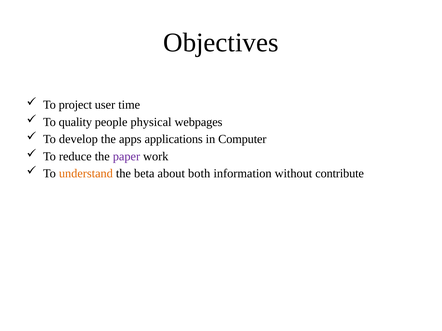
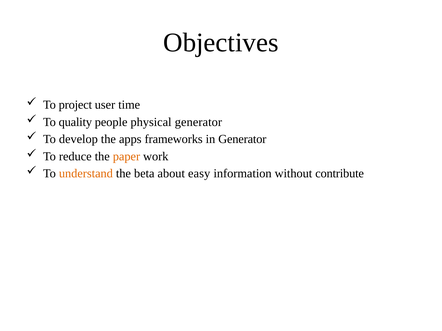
physical webpages: webpages -> generator
applications: applications -> frameworks
in Computer: Computer -> Generator
paper colour: purple -> orange
both: both -> easy
